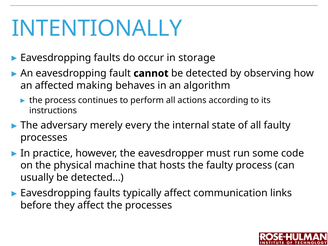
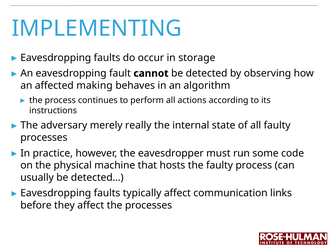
INTENTIONALLY: INTENTIONALLY -> IMPLEMENTING
every: every -> really
